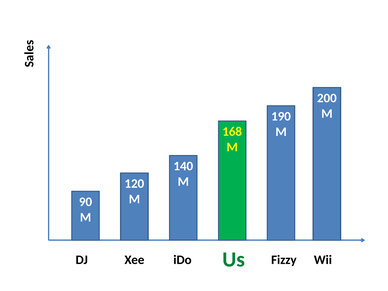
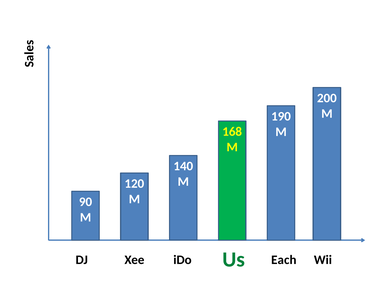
Fizzy: Fizzy -> Each
